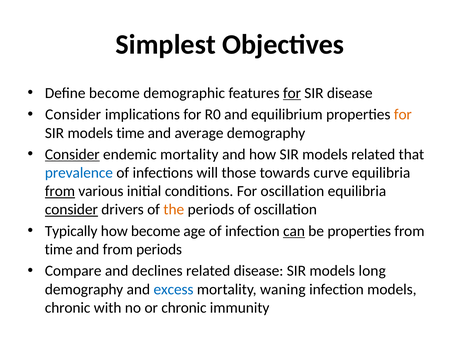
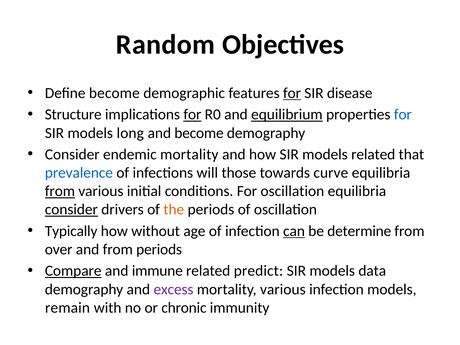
Simplest: Simplest -> Random
Consider at (73, 115): Consider -> Structure
for at (192, 115) underline: none -> present
equilibrium underline: none -> present
for at (403, 115) colour: orange -> blue
models time: time -> long
and average: average -> become
Consider at (72, 154) underline: present -> none
how become: become -> without
be properties: properties -> determine
time at (59, 249): time -> over
Compare underline: none -> present
declines: declines -> immune
related disease: disease -> predict
long: long -> data
excess colour: blue -> purple
mortality waning: waning -> various
chronic at (68, 308): chronic -> remain
